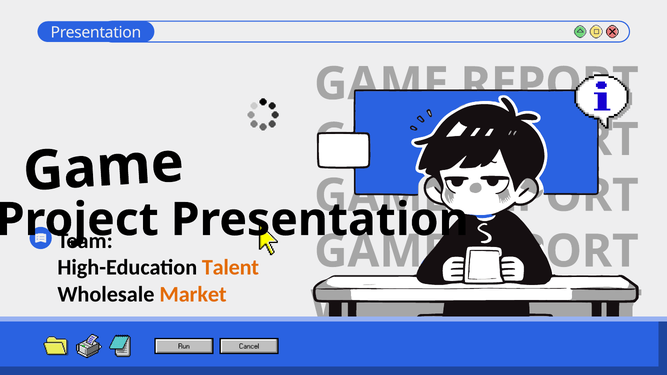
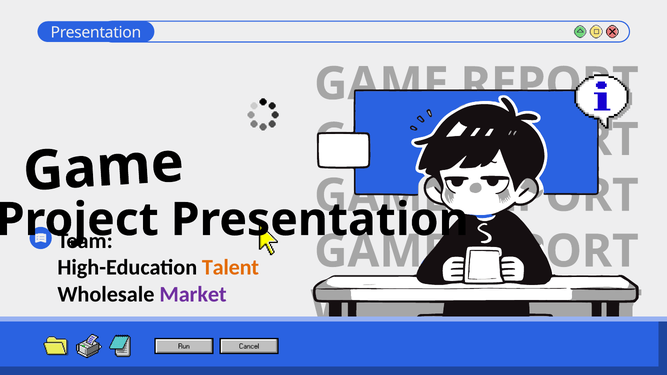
Market colour: orange -> purple
